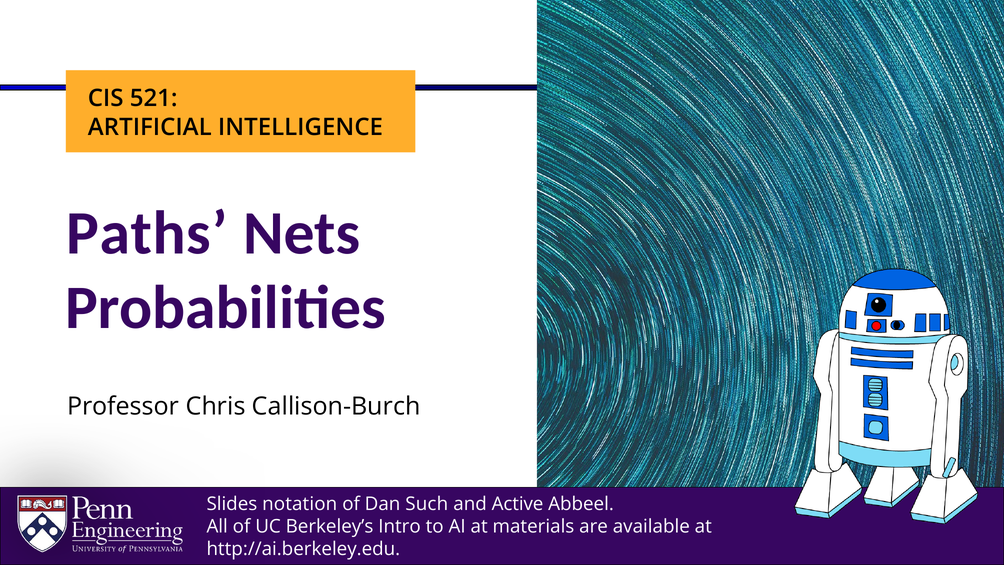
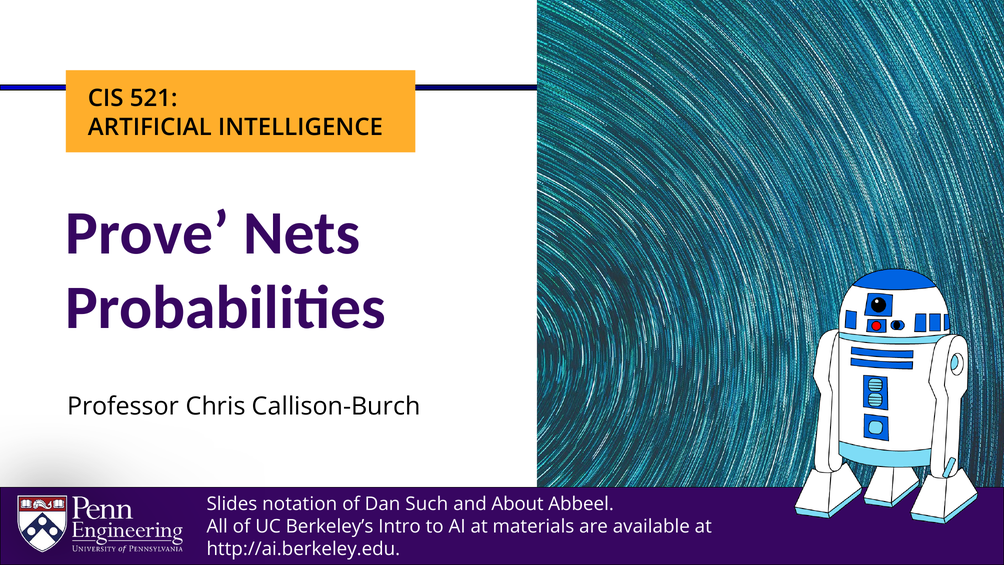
Paths: Paths -> Prove
Active: Active -> About
